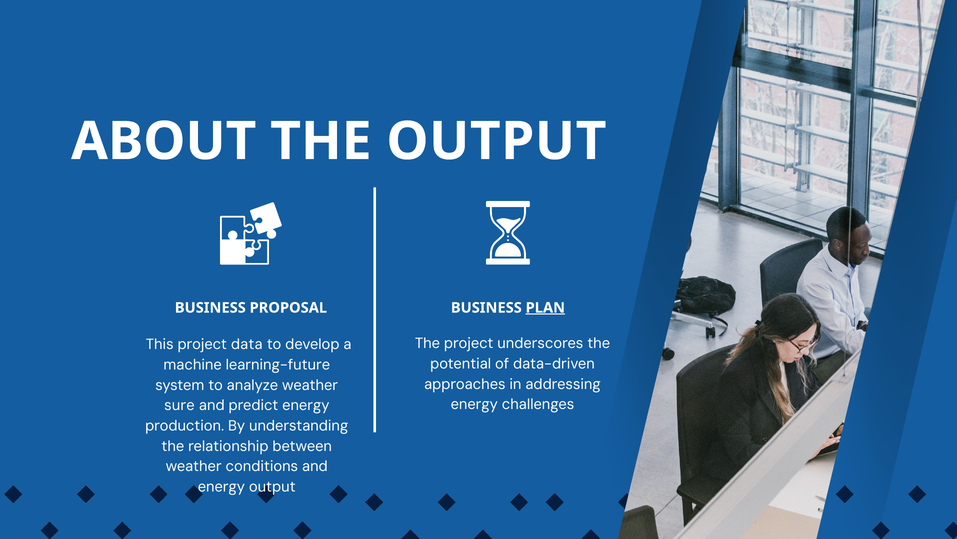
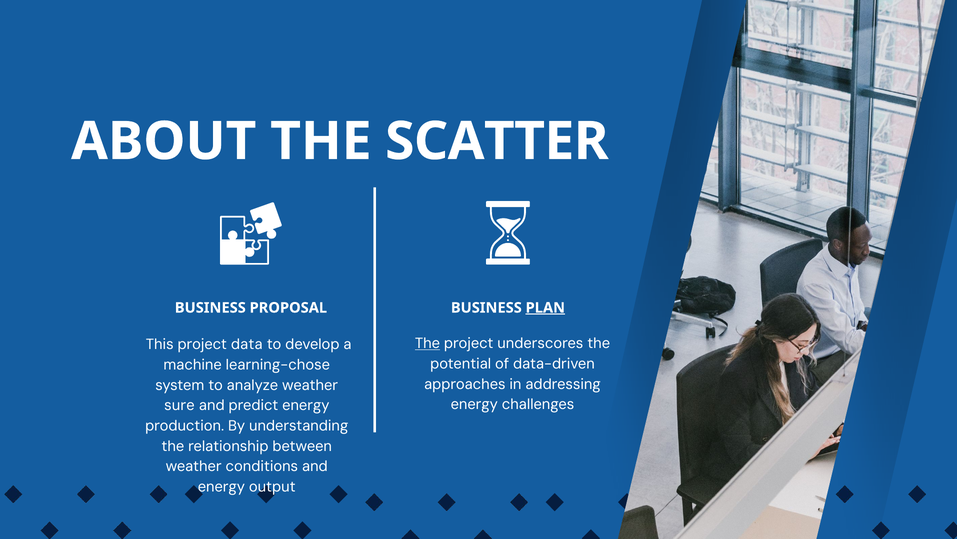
THE OUTPUT: OUTPUT -> SCATTER
The at (427, 343) underline: none -> present
learning-future: learning-future -> learning-chose
